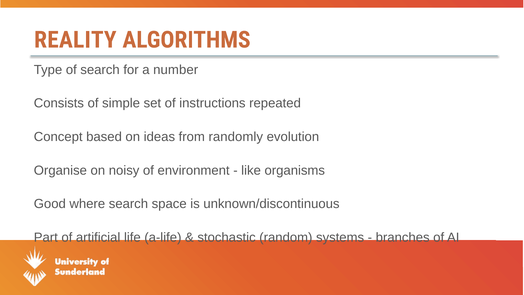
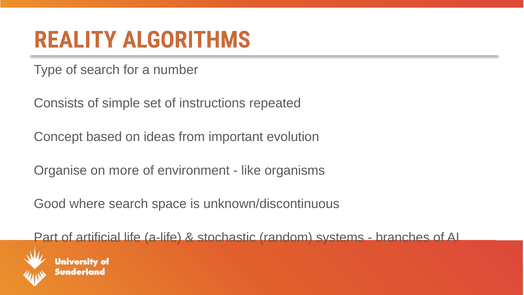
randomly: randomly -> important
noisy: noisy -> more
